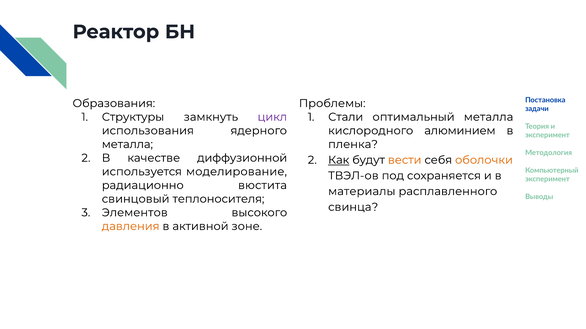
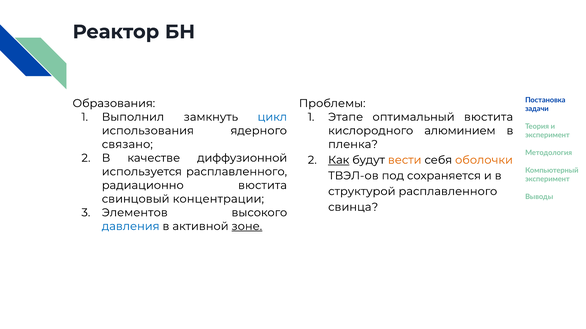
Структуры: Структуры -> Выполнил
цикл colour: purple -> blue
Стали: Стали -> Этапе
оптимальный металла: металла -> вюстита
металла at (127, 145): металла -> связано
используется моделирование: моделирование -> расплавленного
материалы: материалы -> структурой
теплоносителя: теплоносителя -> концентрации
давления colour: orange -> blue
зоне underline: none -> present
